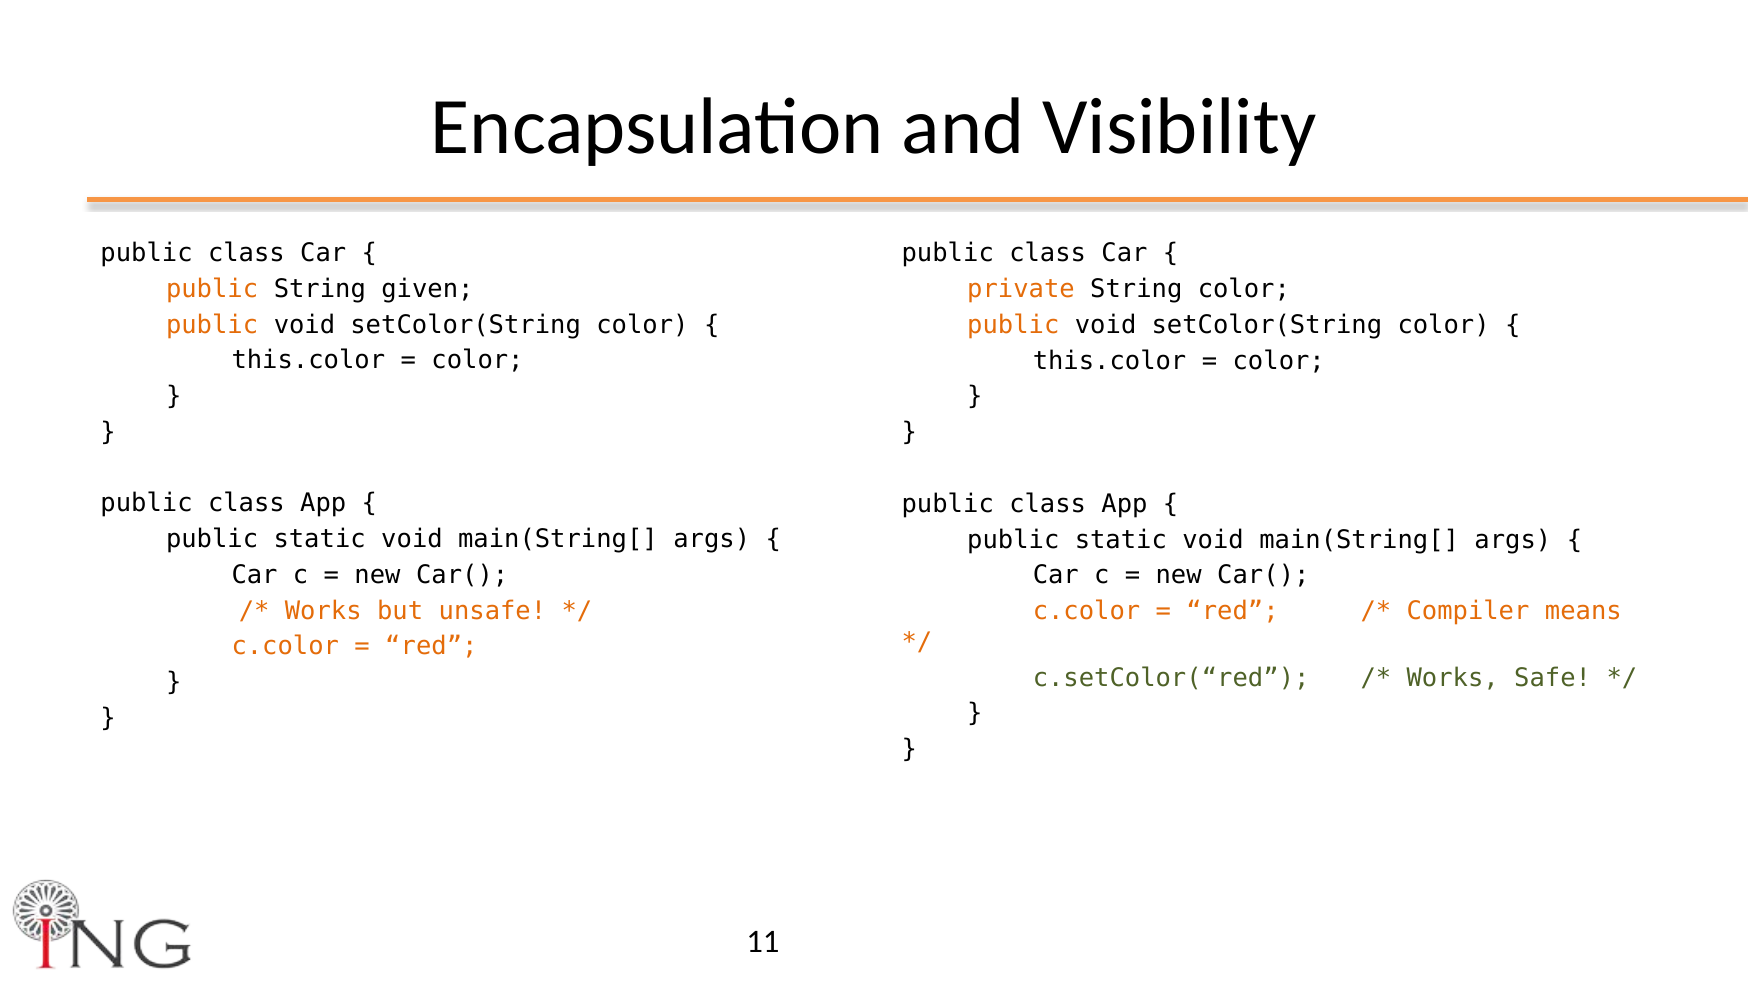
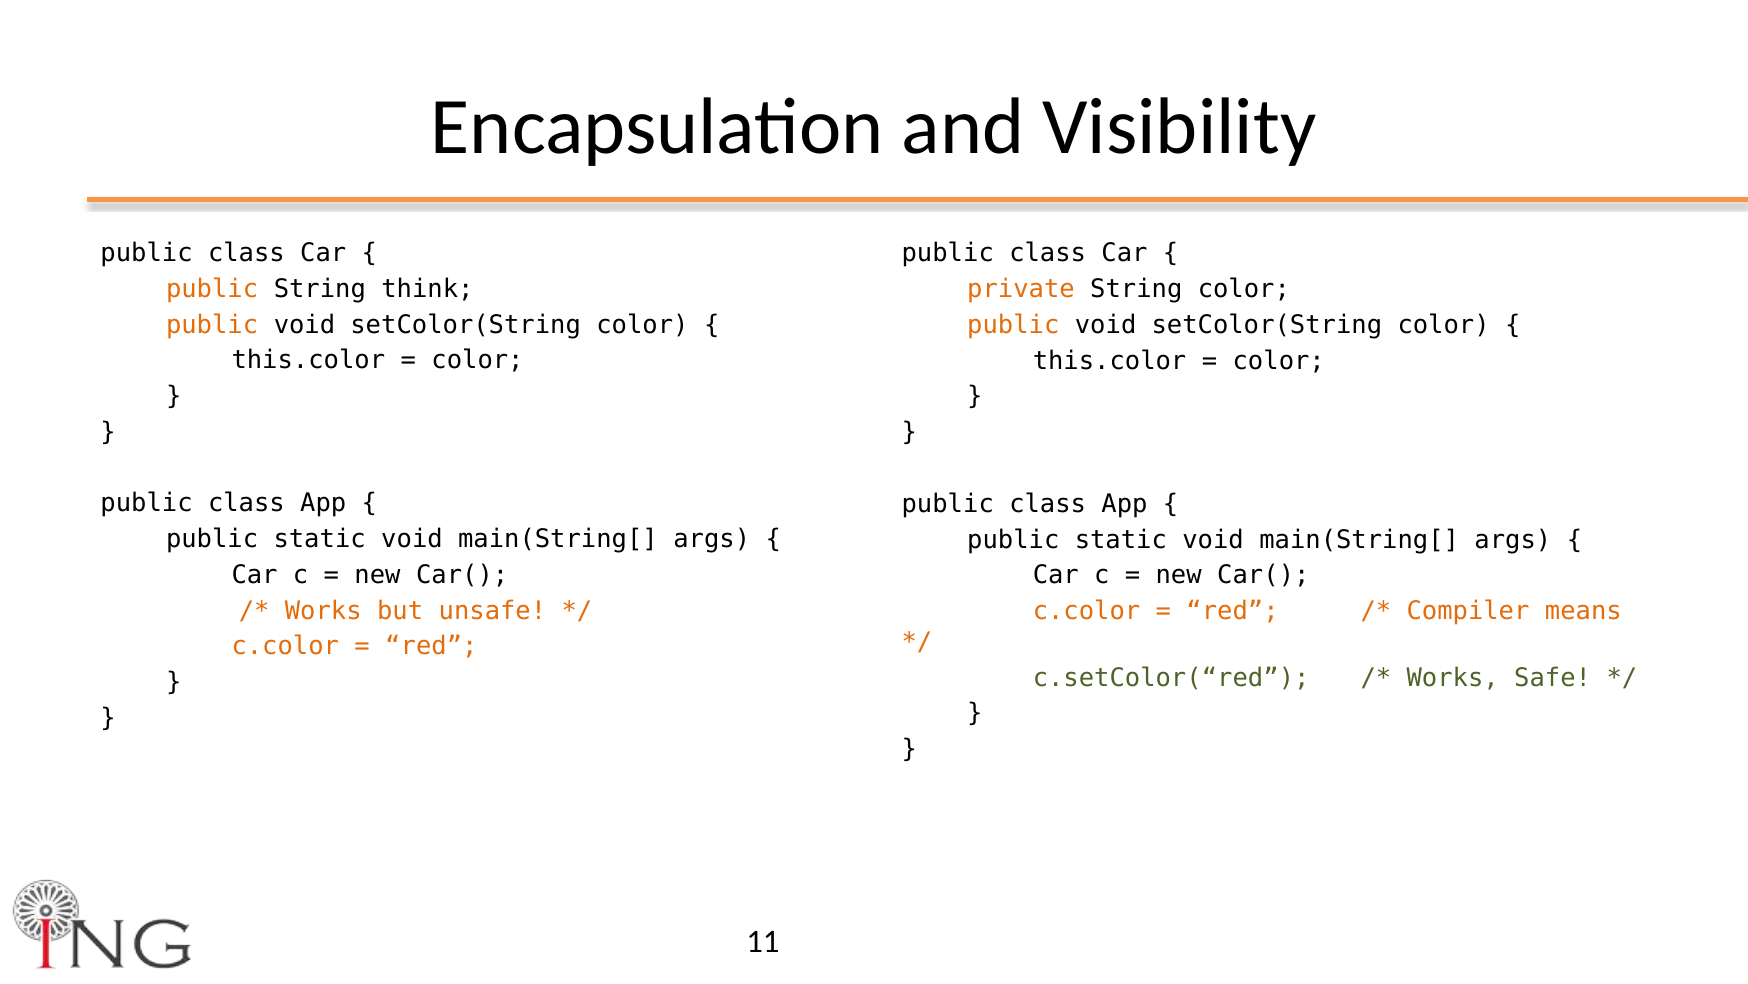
given: given -> think
